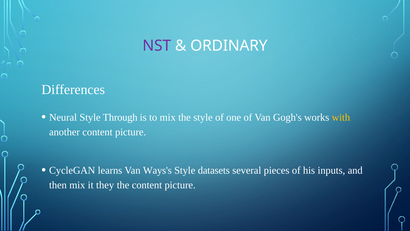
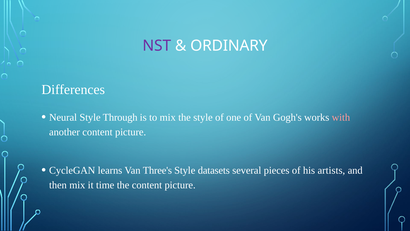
with colour: yellow -> pink
Ways's: Ways's -> Three's
inputs: inputs -> artists
they: they -> time
